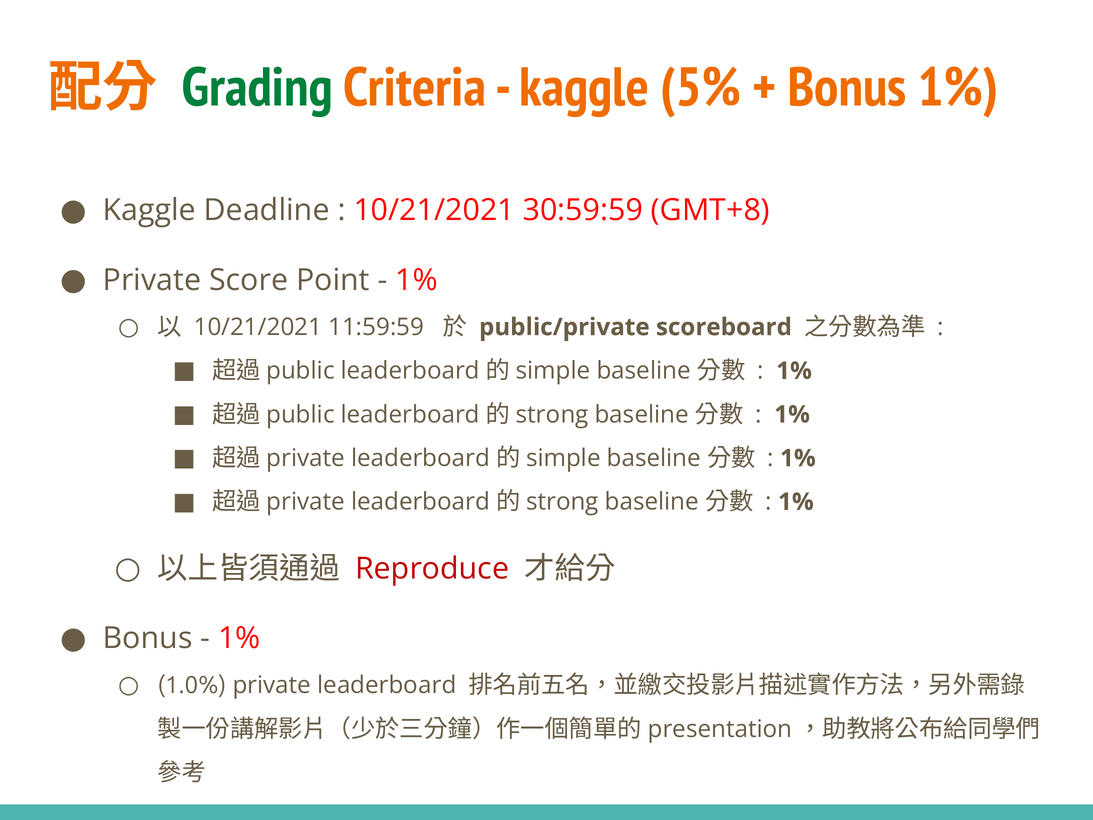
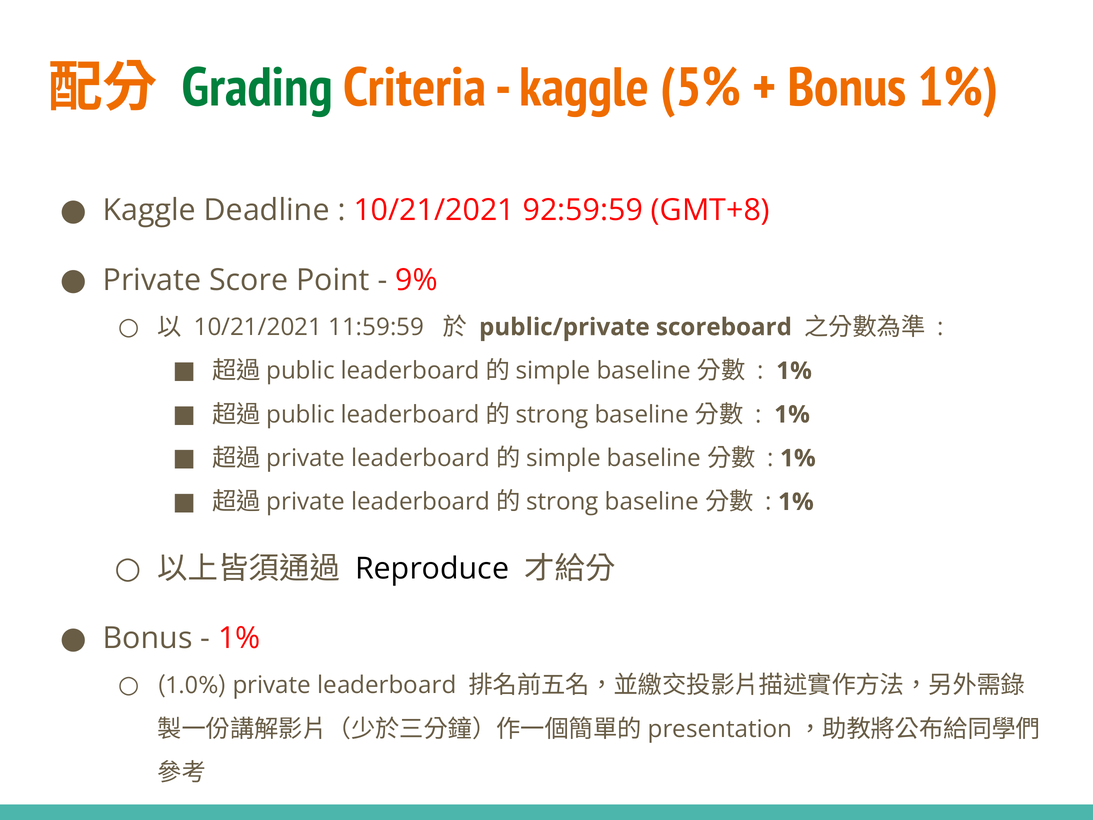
30:59:59: 30:59:59 -> 92:59:59
1% at (417, 280): 1% -> 9%
Reproduce colour: red -> black
